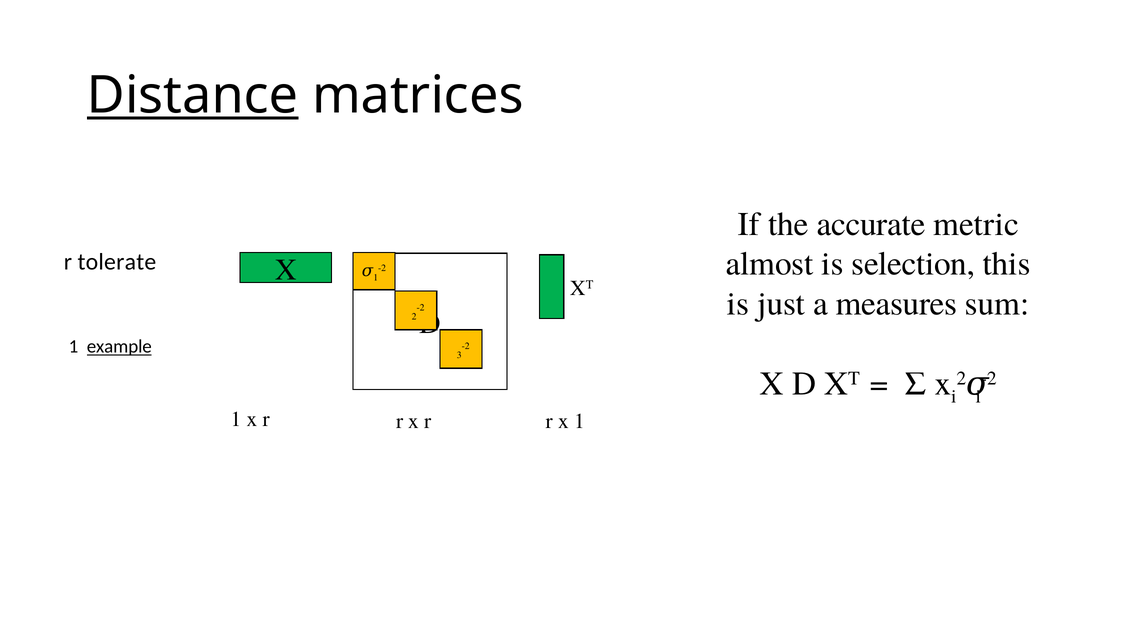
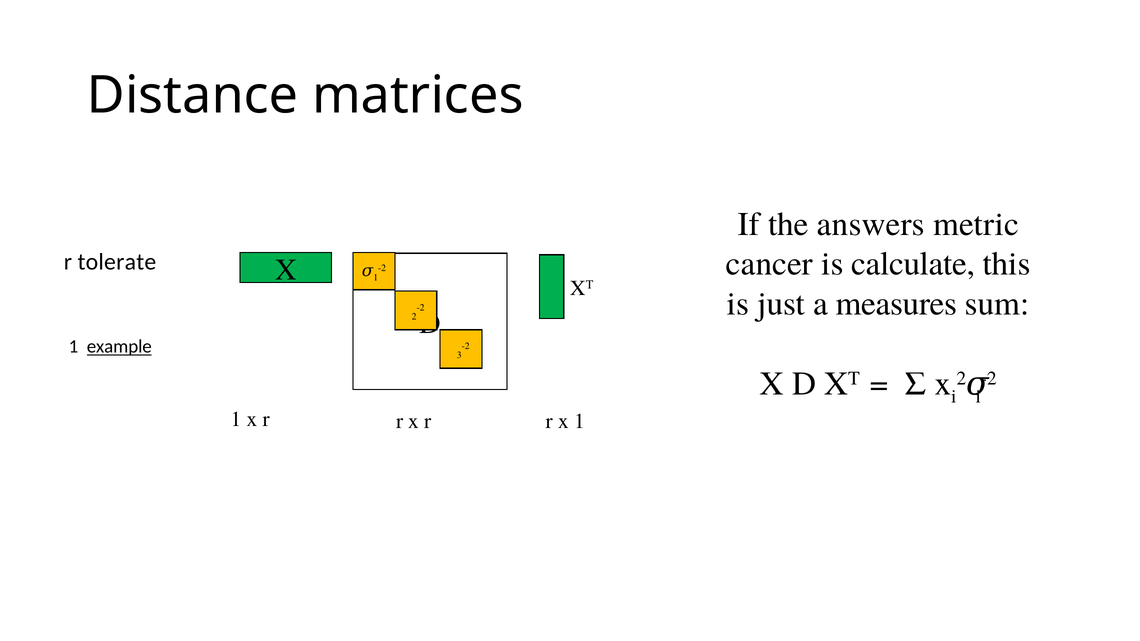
Distance underline: present -> none
accurate: accurate -> answers
almost: almost -> cancer
selection: selection -> calculate
